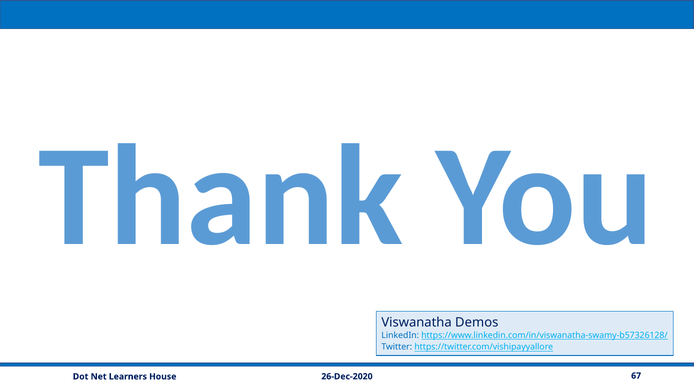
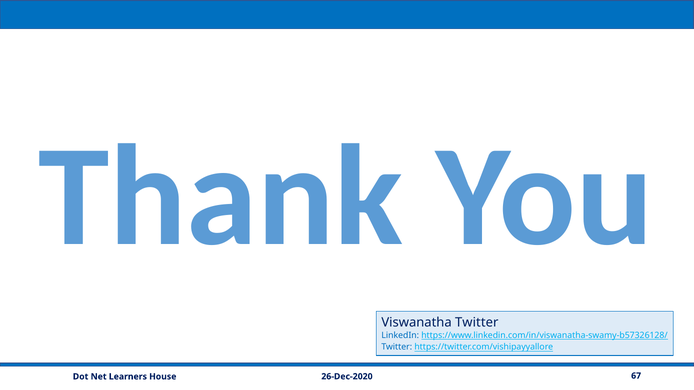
Viswanatha Demos: Demos -> Twitter
